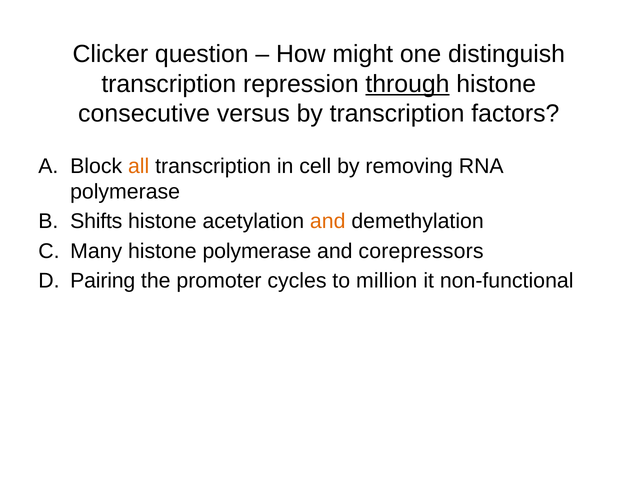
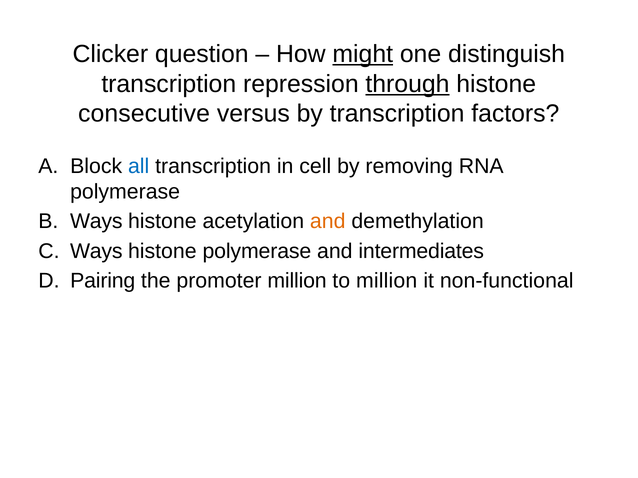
might underline: none -> present
all colour: orange -> blue
Shifts at (96, 222): Shifts -> Ways
Many at (96, 251): Many -> Ways
corepressors: corepressors -> intermediates
promoter cycles: cycles -> million
